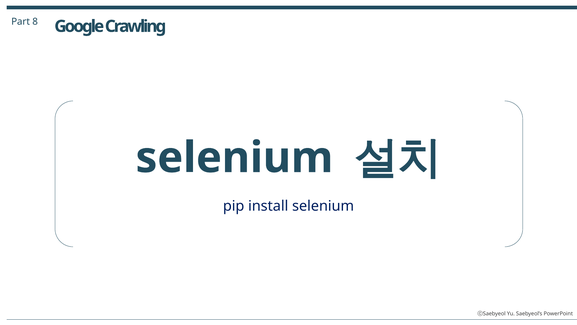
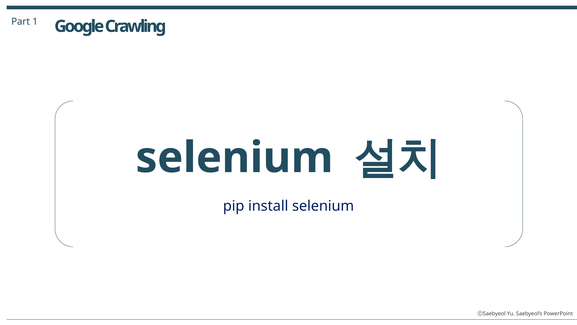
8: 8 -> 1
